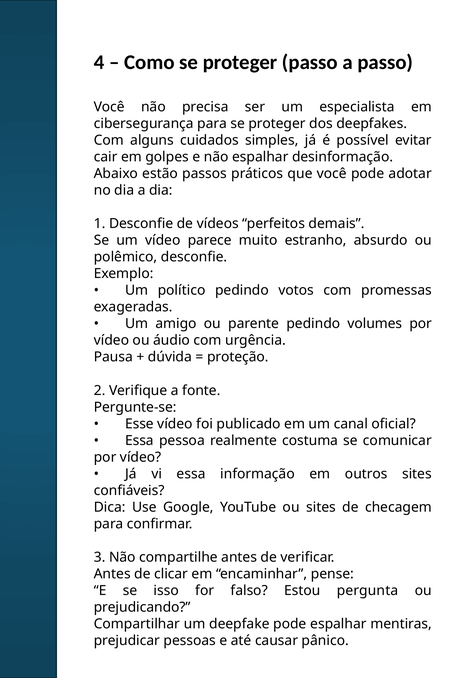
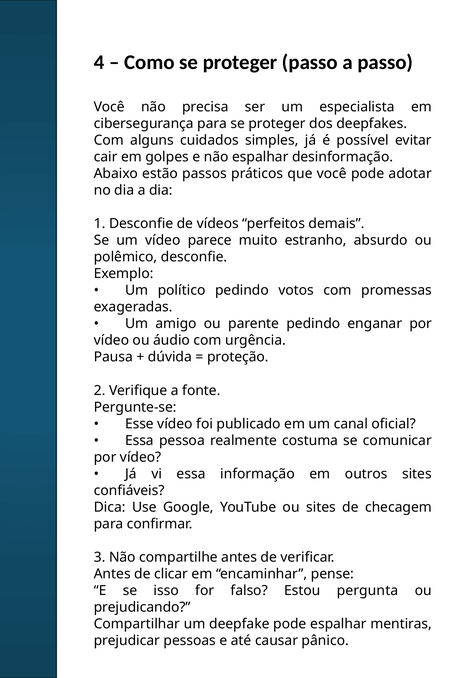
volumes: volumes -> enganar
